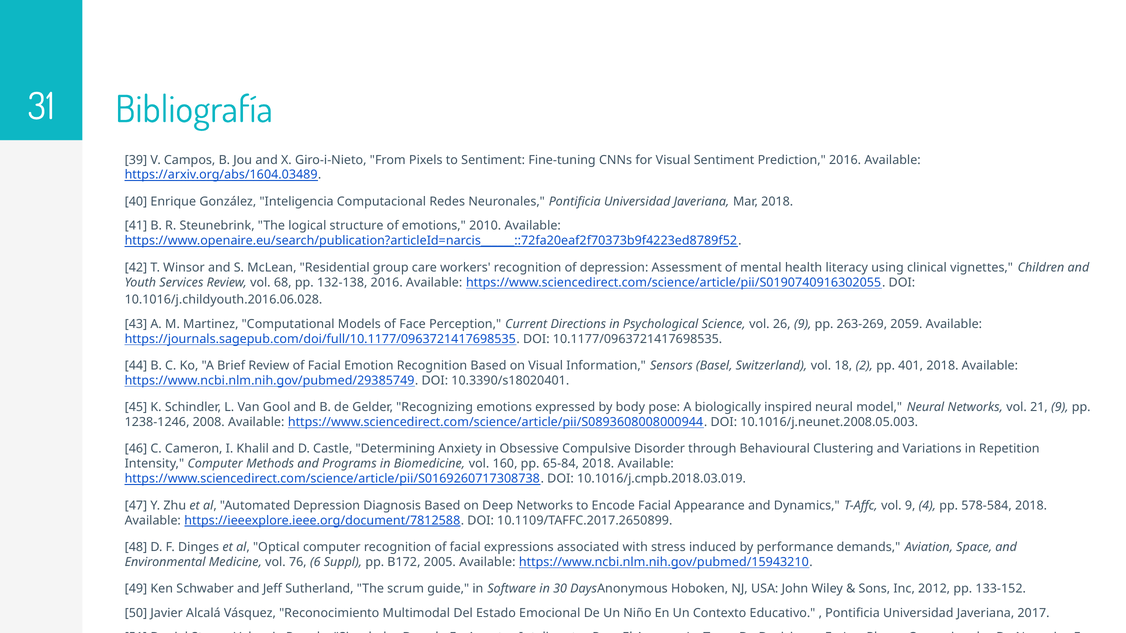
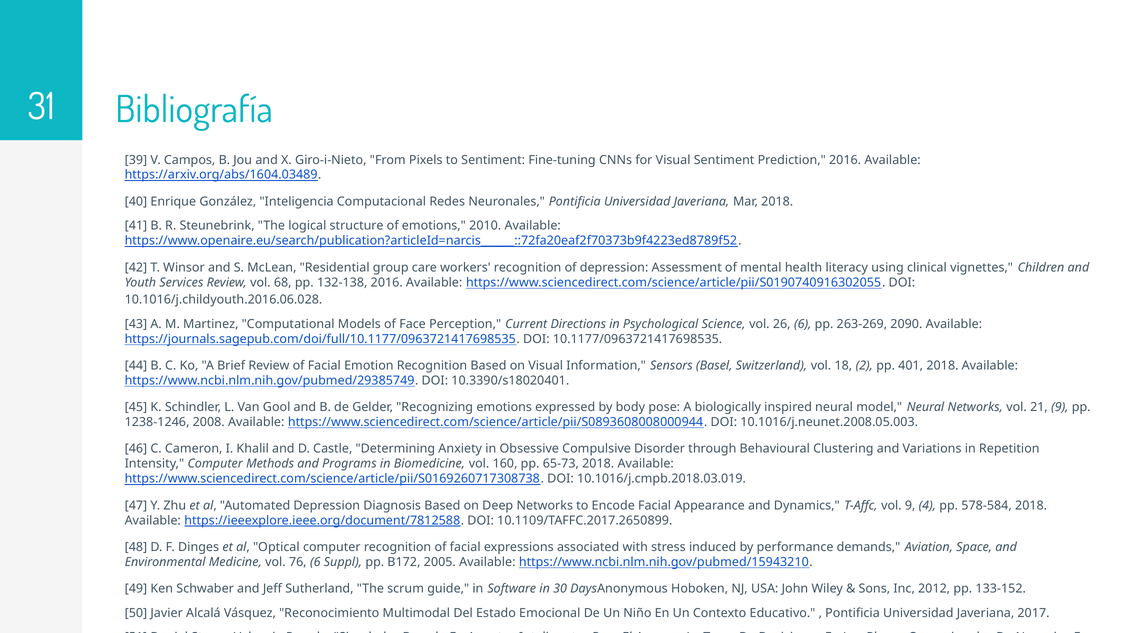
26 9: 9 -> 6
2059: 2059 -> 2090
65-84: 65-84 -> 65-73
